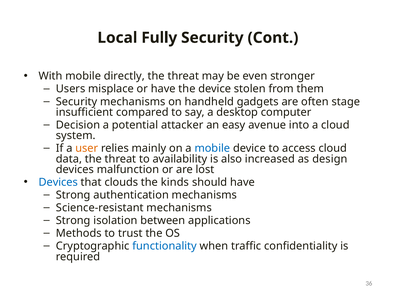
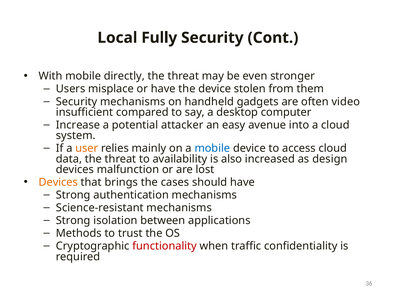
stage: stage -> video
Decision: Decision -> Increase
Devices at (58, 182) colour: blue -> orange
clouds: clouds -> brings
kinds: kinds -> cases
functionality colour: blue -> red
